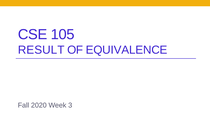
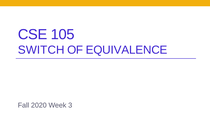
RESULT: RESULT -> SWITCH
